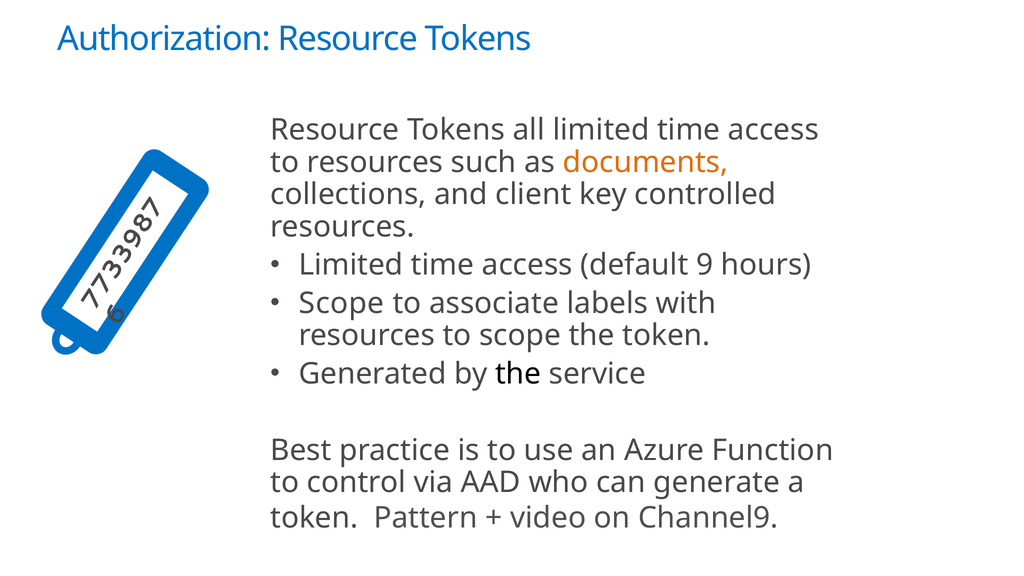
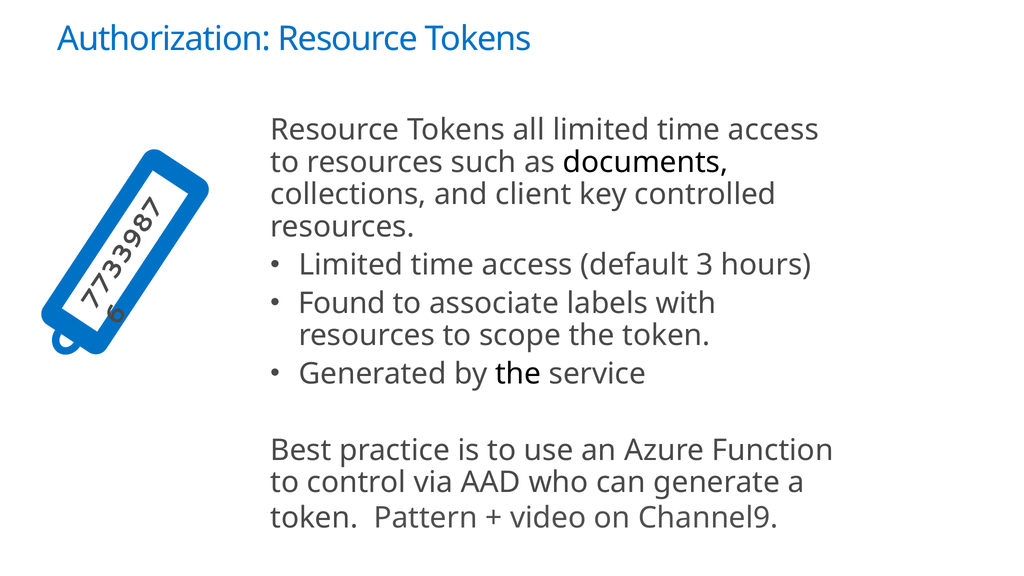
documents colour: orange -> black
default 9: 9 -> 3
Scope at (342, 303): Scope -> Found
